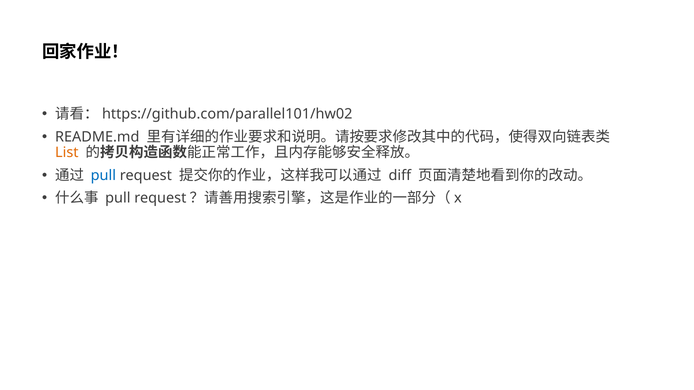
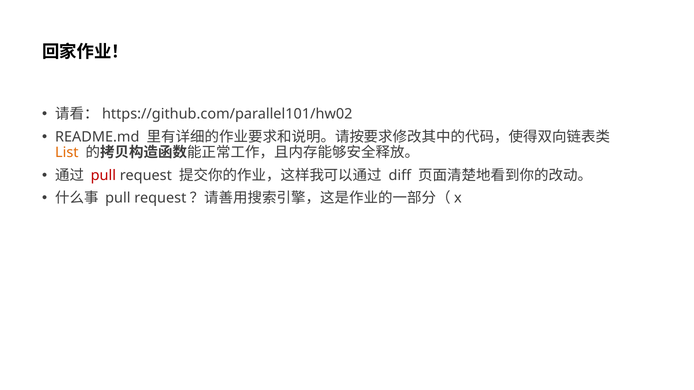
pull at (103, 176) colour: blue -> red
